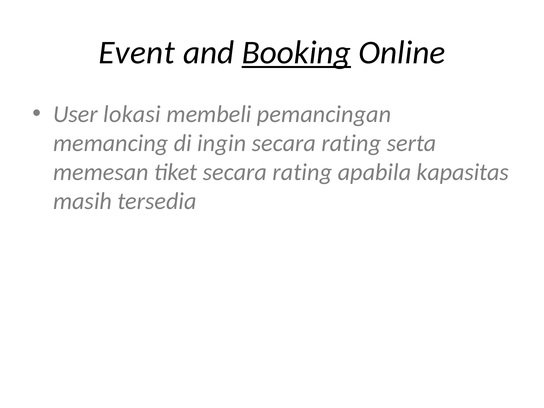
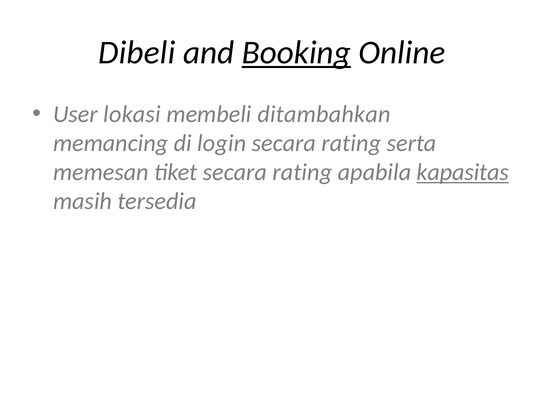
Event: Event -> Dibeli
pemancingan: pemancingan -> ditambahkan
ingin: ingin -> login
kapasitas underline: none -> present
